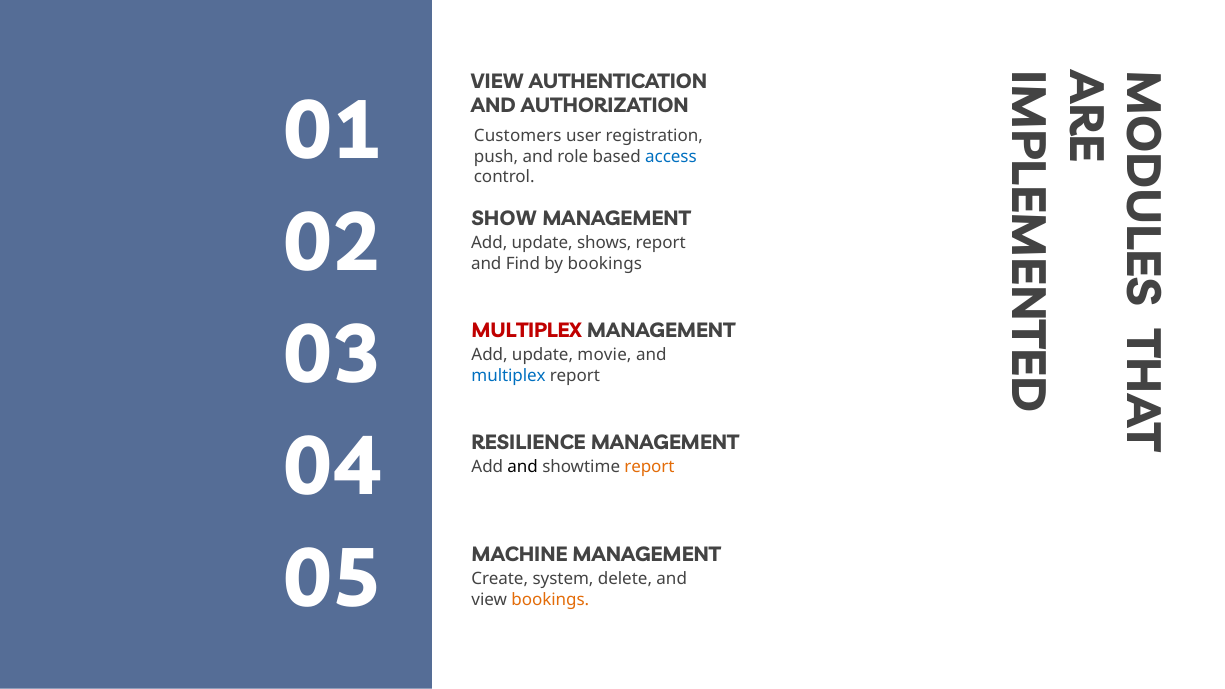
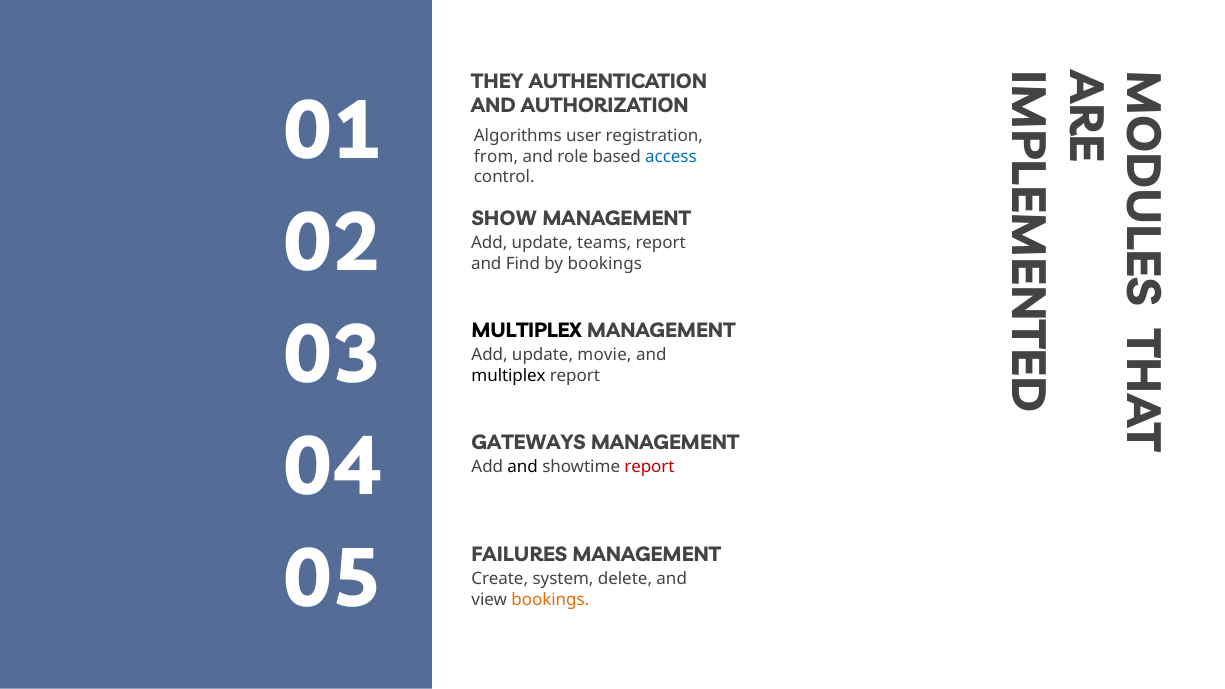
VIEW at (497, 82): VIEW -> THEY
Customers: Customers -> Algorithms
push: push -> from
shows: shows -> teams
MULTIPLEX at (527, 330) colour: red -> black
multiplex at (509, 376) colour: blue -> black
RESILIENCE: RESILIENCE -> GATEWAYS
report at (649, 467) colour: orange -> red
MACHINE: MACHINE -> FAILURES
